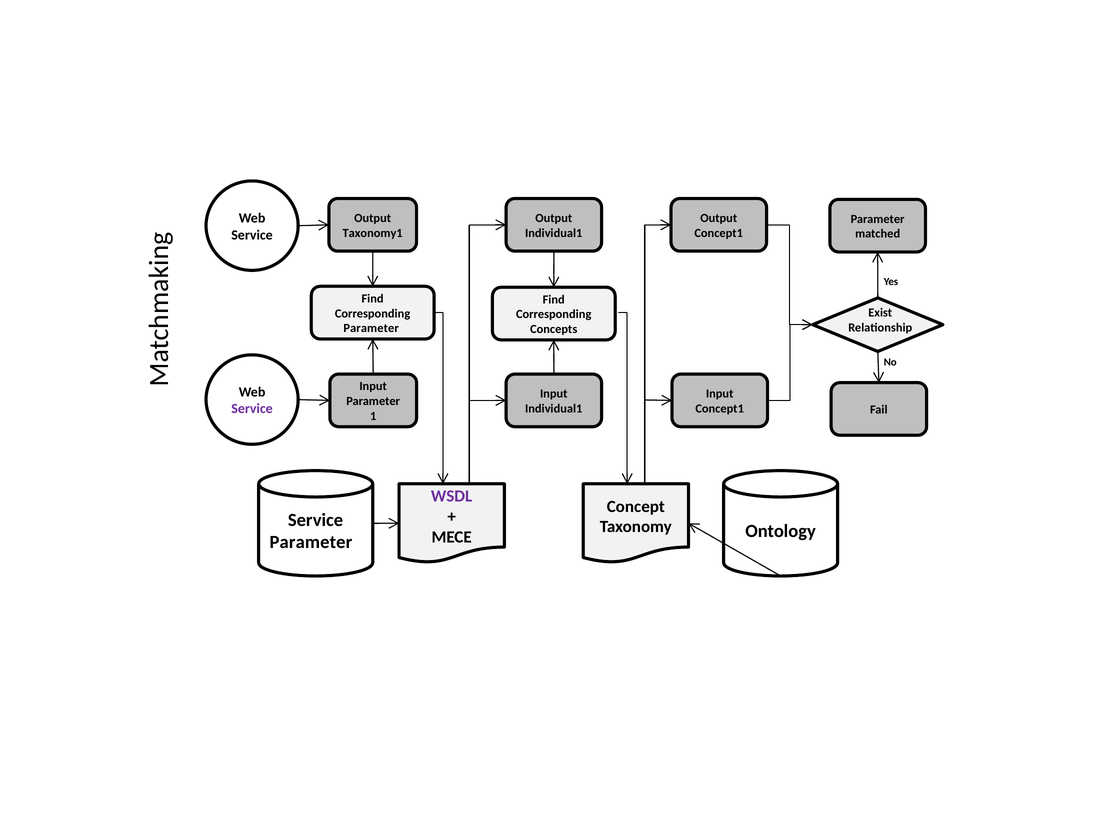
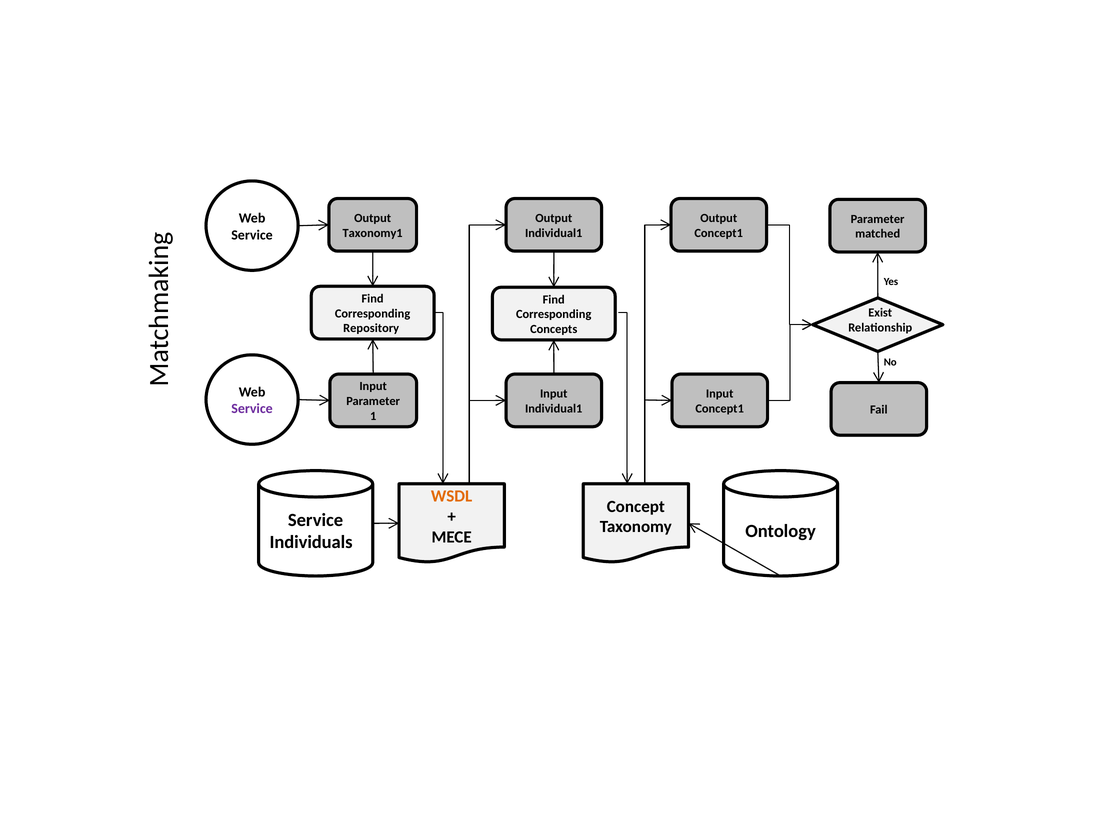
Parameter at (371, 328): Parameter -> Repository
WSDL colour: purple -> orange
Parameter at (311, 542): Parameter -> Individuals
